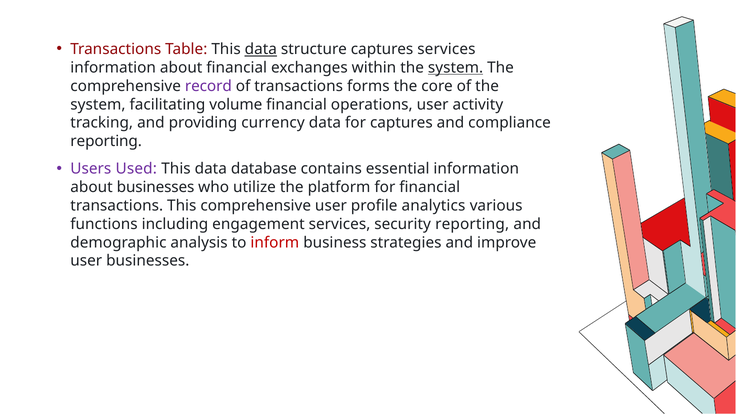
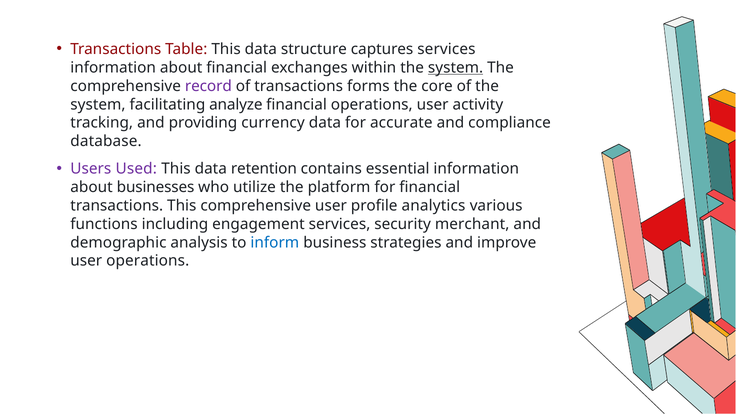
data at (261, 49) underline: present -> none
volume: volume -> analyze
for captures: captures -> accurate
reporting at (106, 141): reporting -> database
database: database -> retention
security reporting: reporting -> merchant
inform colour: red -> blue
user businesses: businesses -> operations
